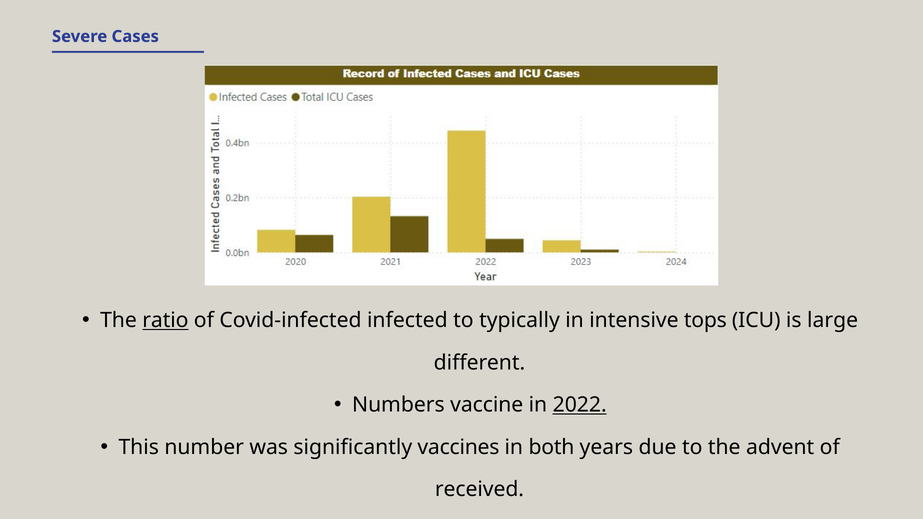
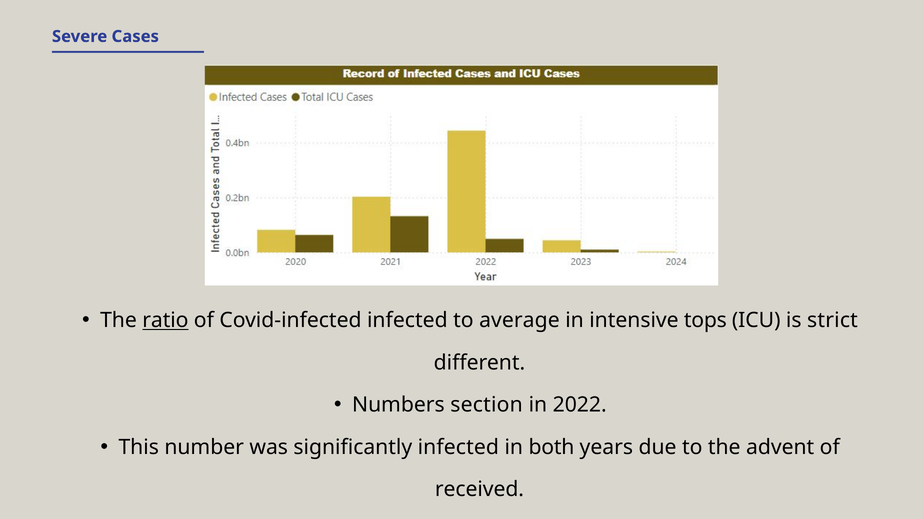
typically: typically -> average
large: large -> strict
vaccine: vaccine -> section
2022 underline: present -> none
significantly vaccines: vaccines -> infected
